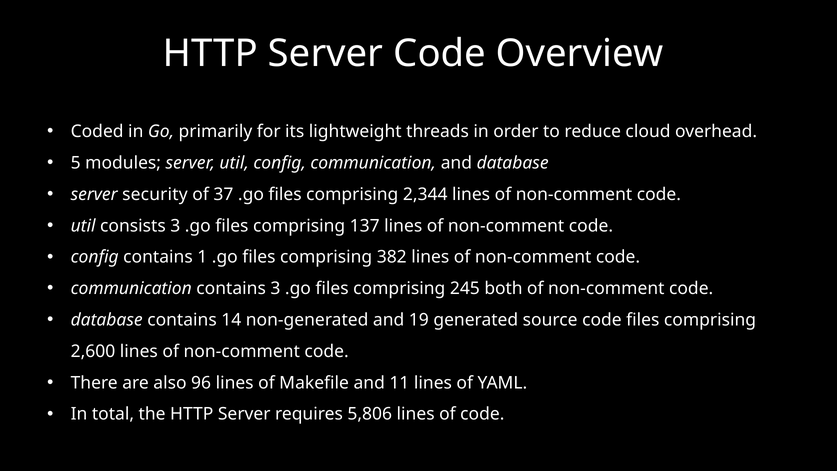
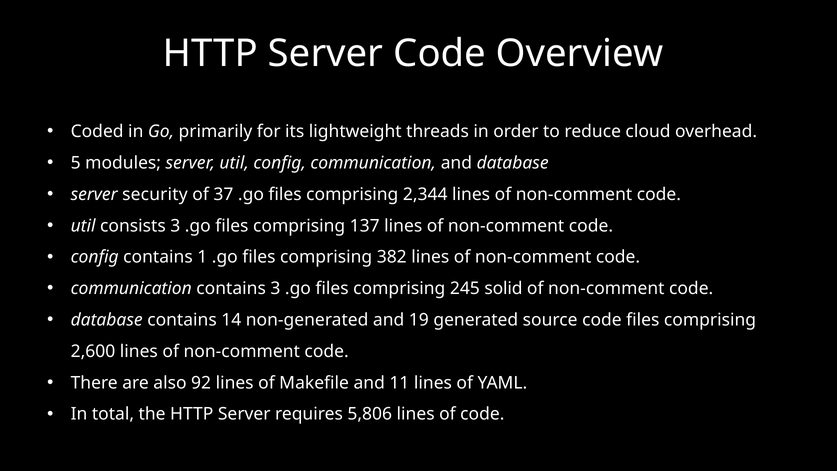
both: both -> solid
96: 96 -> 92
